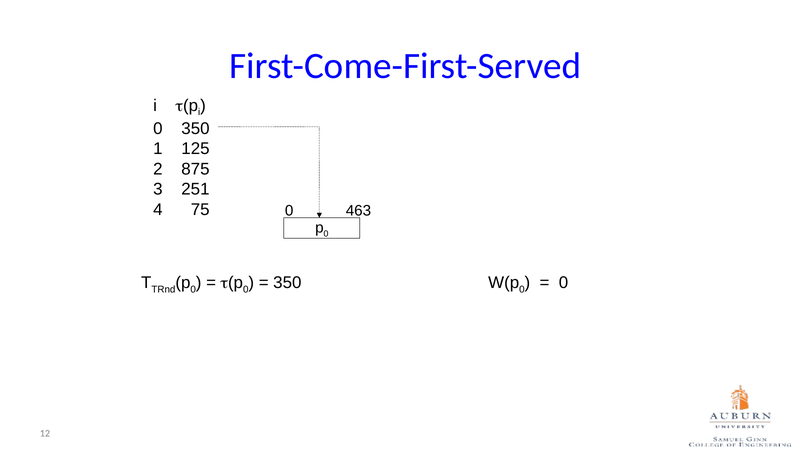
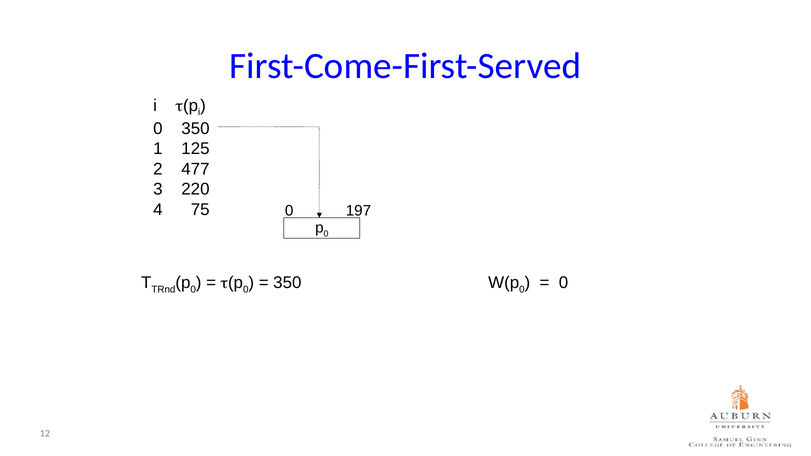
875: 875 -> 477
251: 251 -> 220
463: 463 -> 197
